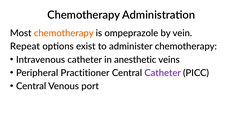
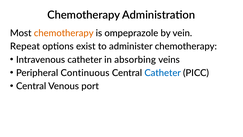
anesthetic: anesthetic -> absorbing
Practitioner: Practitioner -> Continuous
Catheter at (163, 73) colour: purple -> blue
